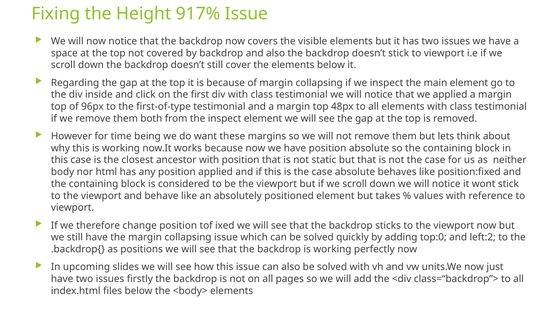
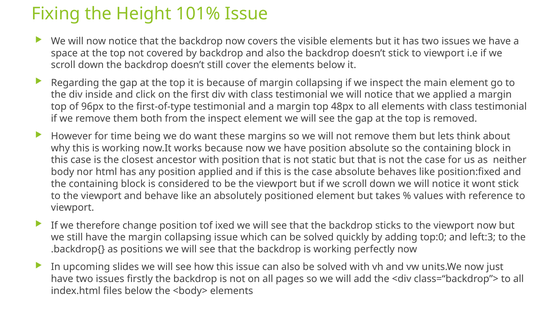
917%: 917% -> 101%
left:2: left:2 -> left:3
